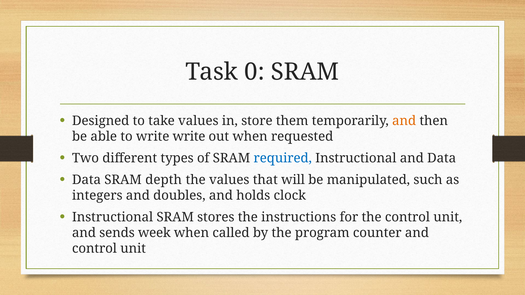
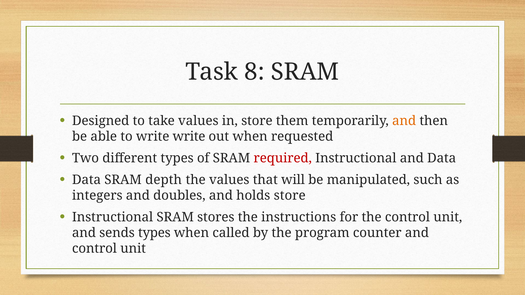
0: 0 -> 8
required colour: blue -> red
holds clock: clock -> store
sends week: week -> types
